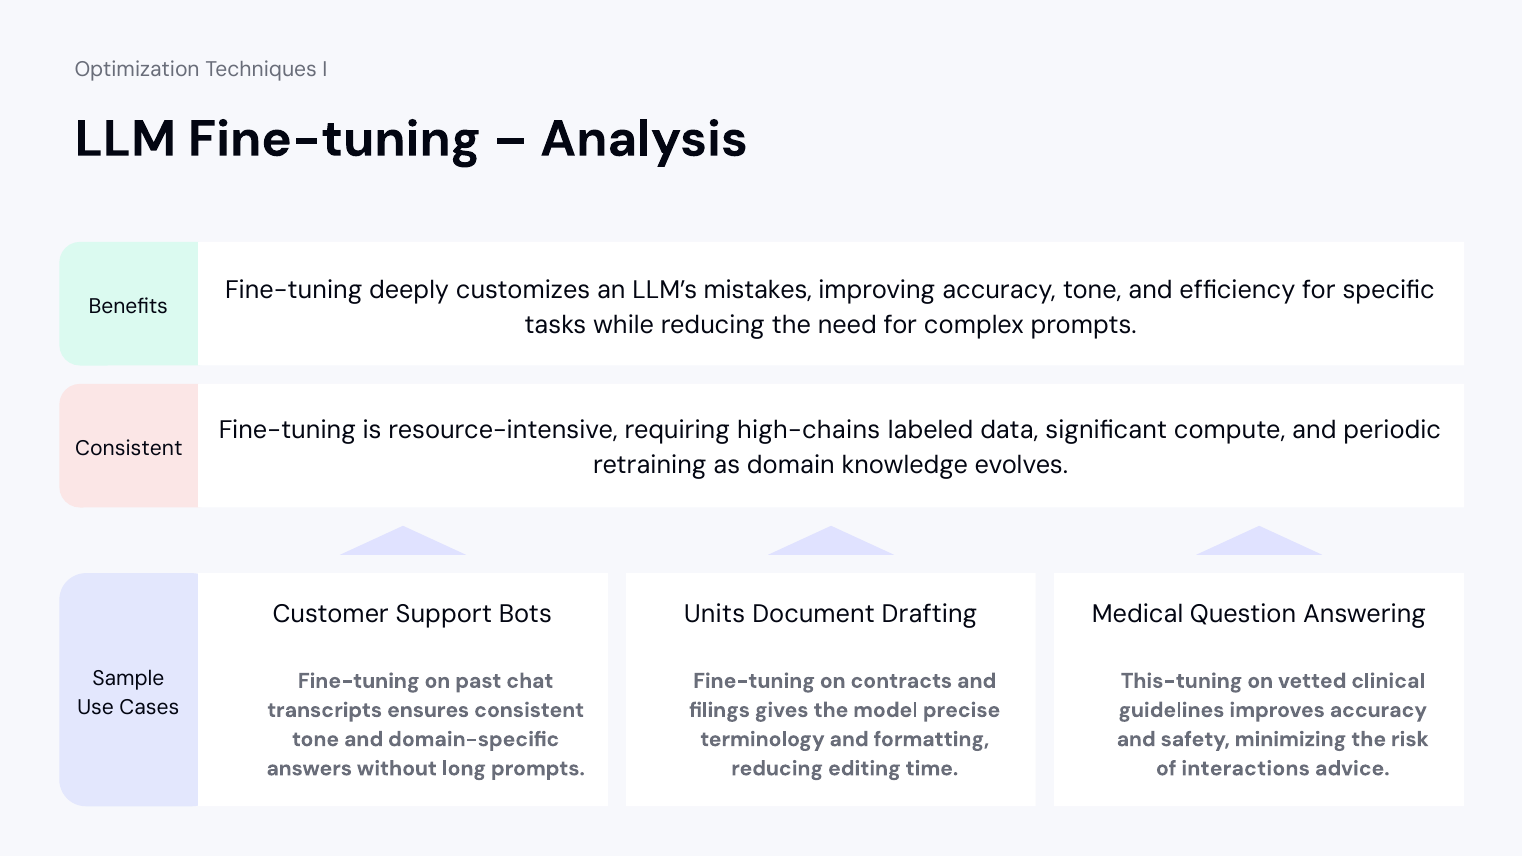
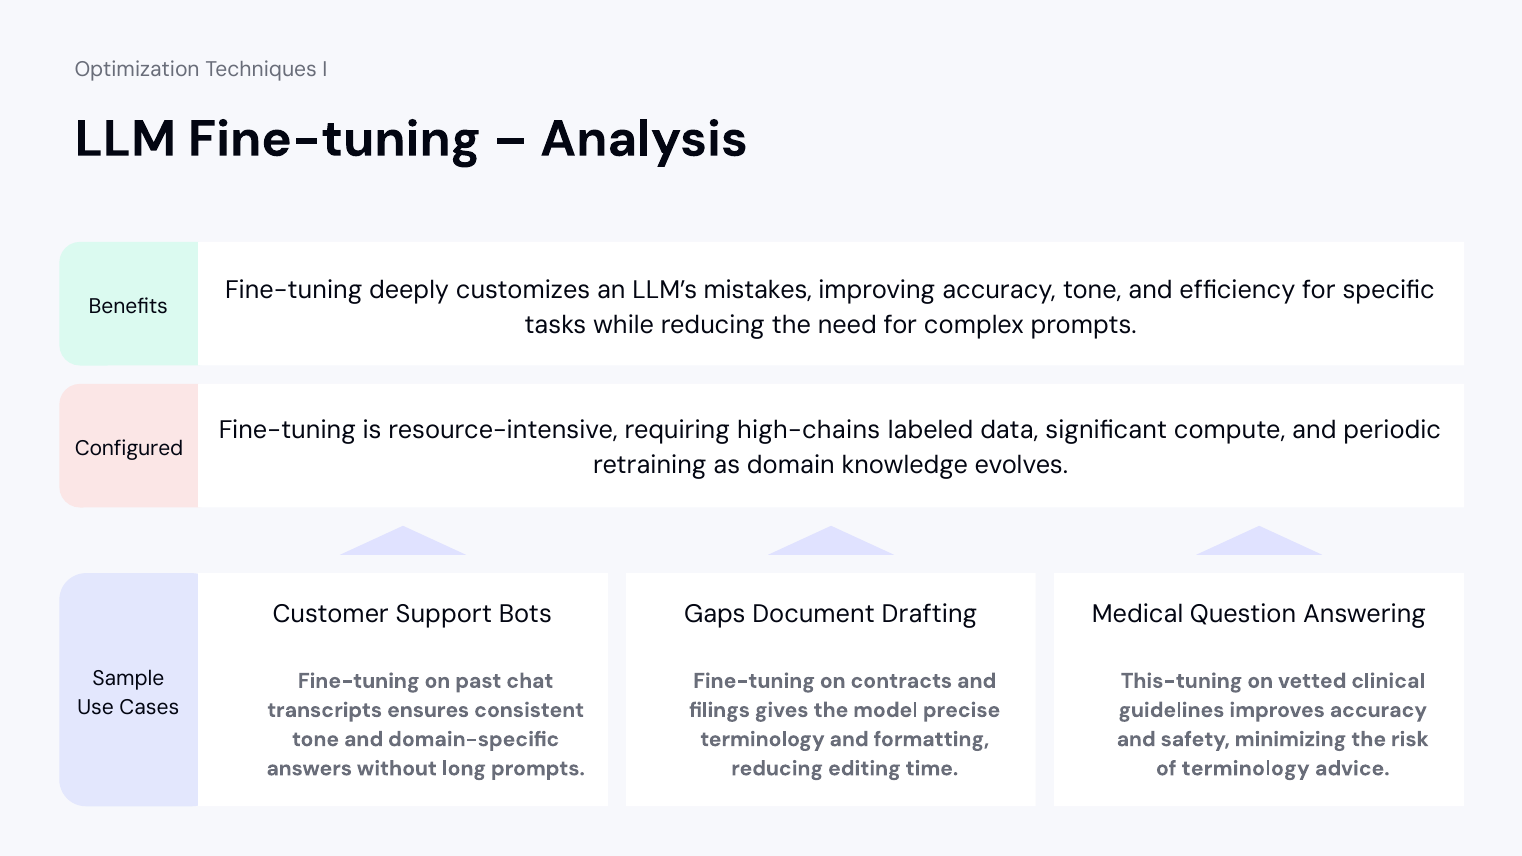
Consistent at (129, 448): Consistent -> Configured
Units: Units -> Gaps
of interactions: interactions -> terminology
